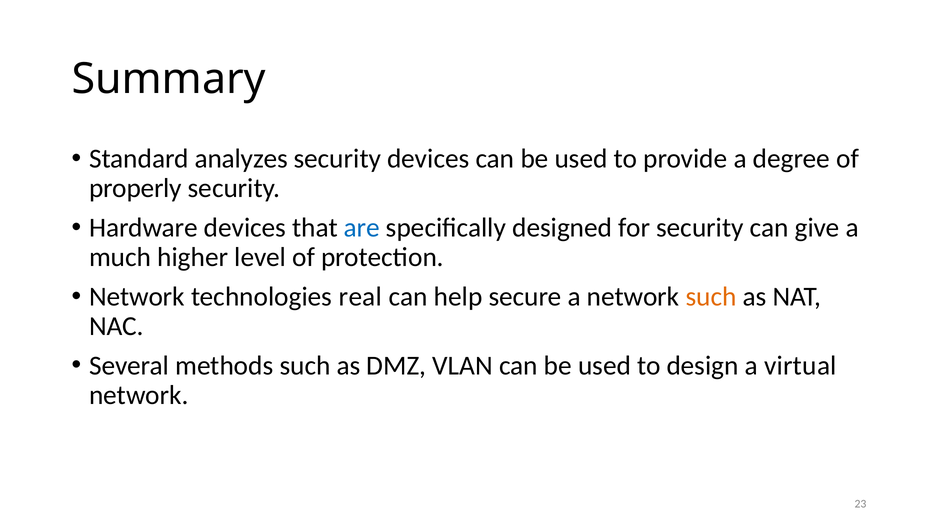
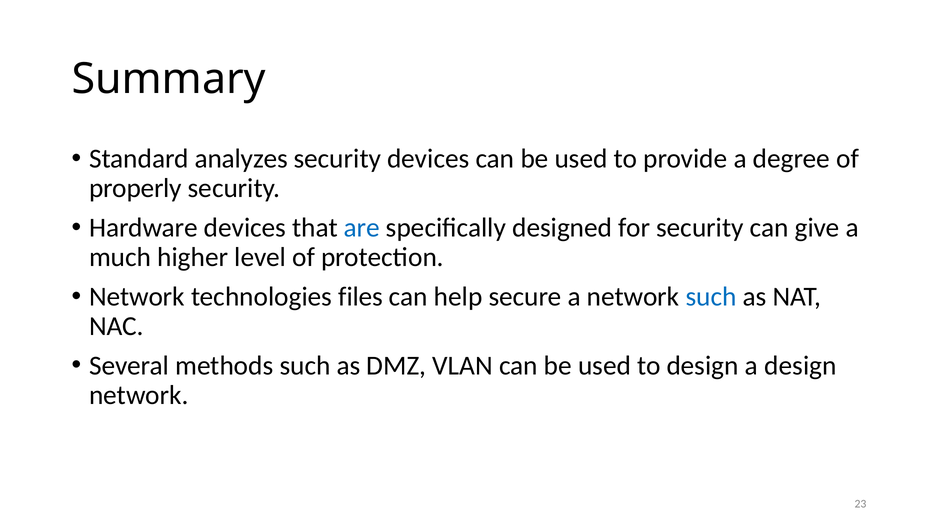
real: real -> files
such at (711, 296) colour: orange -> blue
a virtual: virtual -> design
